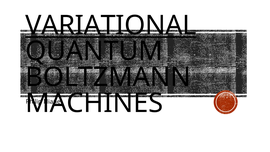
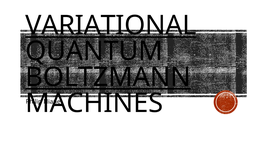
BOLTZMANN underline: none -> present
